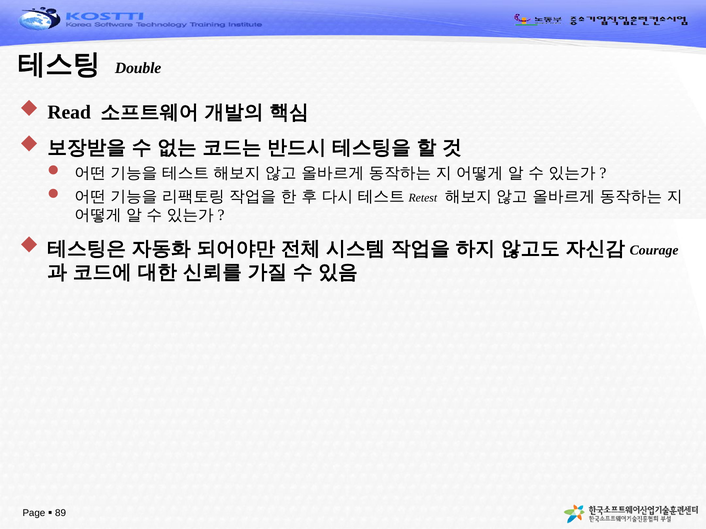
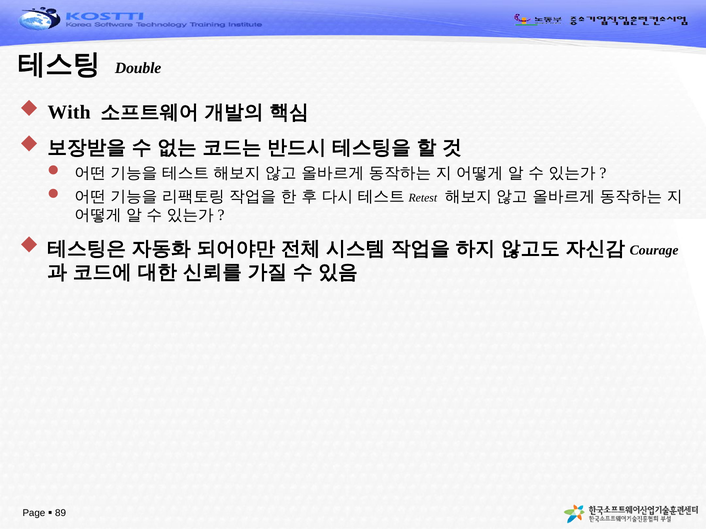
Read: Read -> With
